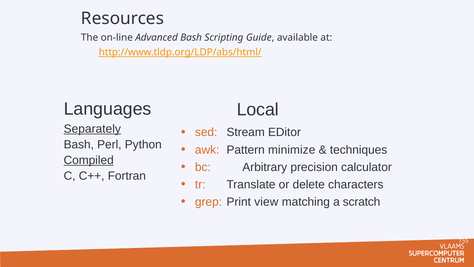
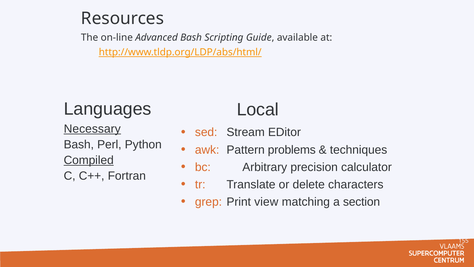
Separately: Separately -> Necessary
minimize: minimize -> problems
scratch: scratch -> section
